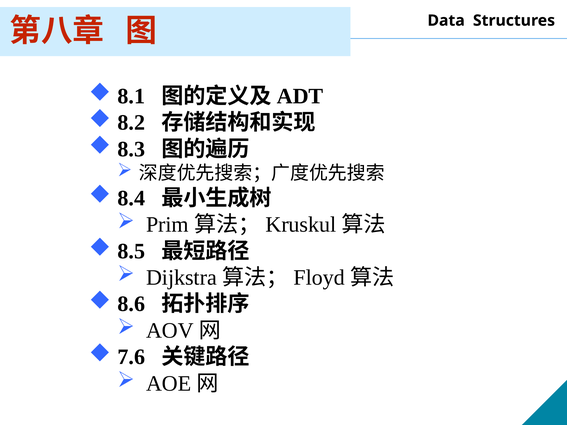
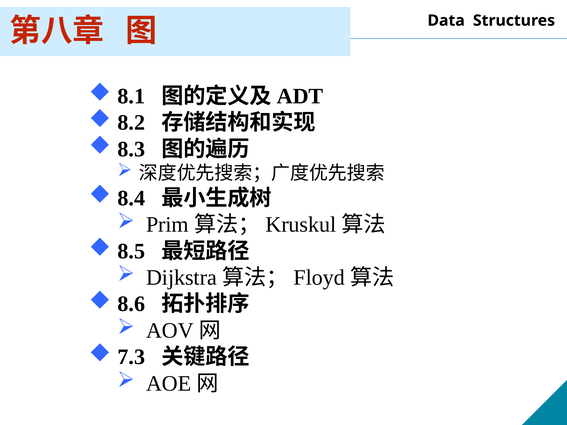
7.6: 7.6 -> 7.3
